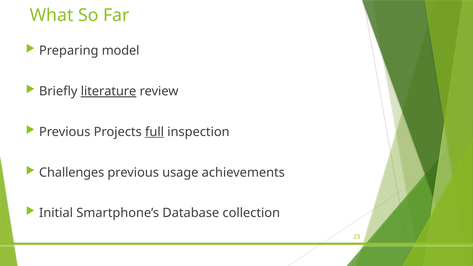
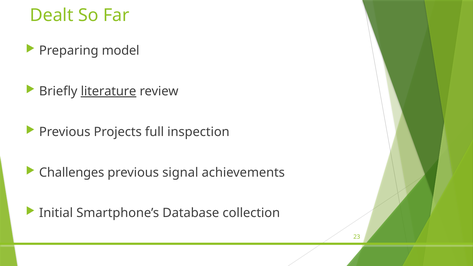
What: What -> Dealt
full underline: present -> none
usage: usage -> signal
